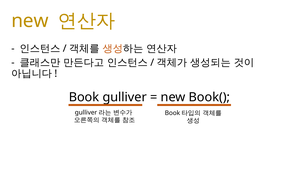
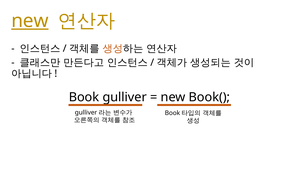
new at (30, 21) underline: none -> present
